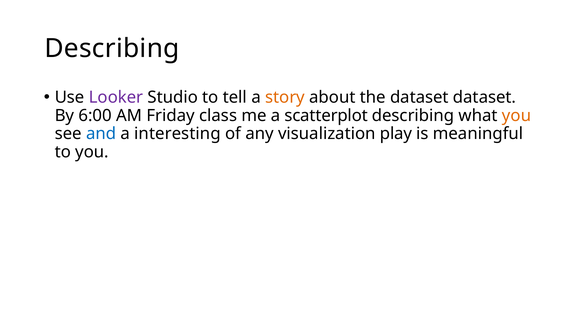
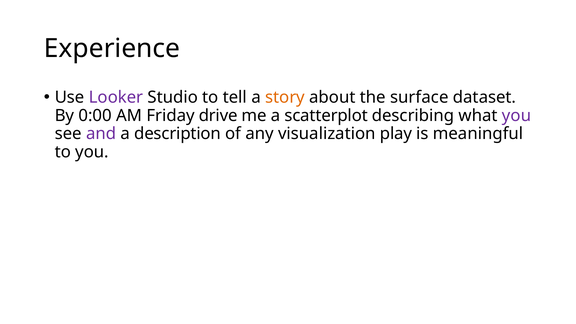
Describing at (112, 48): Describing -> Experience
the dataset: dataset -> surface
6:00: 6:00 -> 0:00
class: class -> drive
you at (517, 116) colour: orange -> purple
and colour: blue -> purple
interesting: interesting -> description
